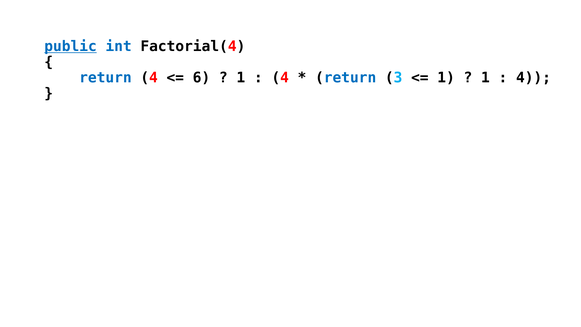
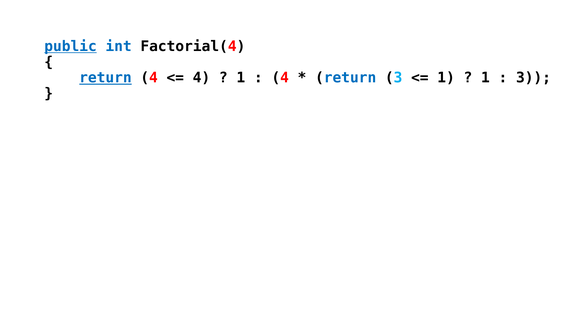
return at (105, 78) underline: none -> present
6 at (201, 78): 6 -> 4
4 at (534, 78): 4 -> 3
